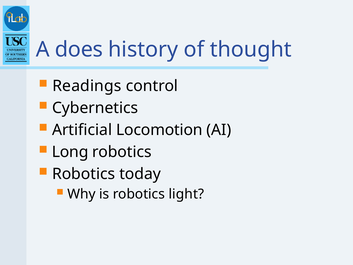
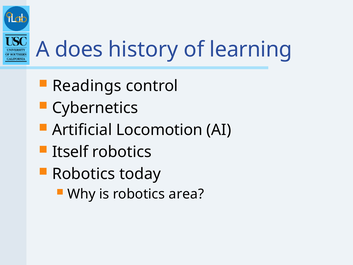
thought: thought -> learning
Long: Long -> Itself
light: light -> area
